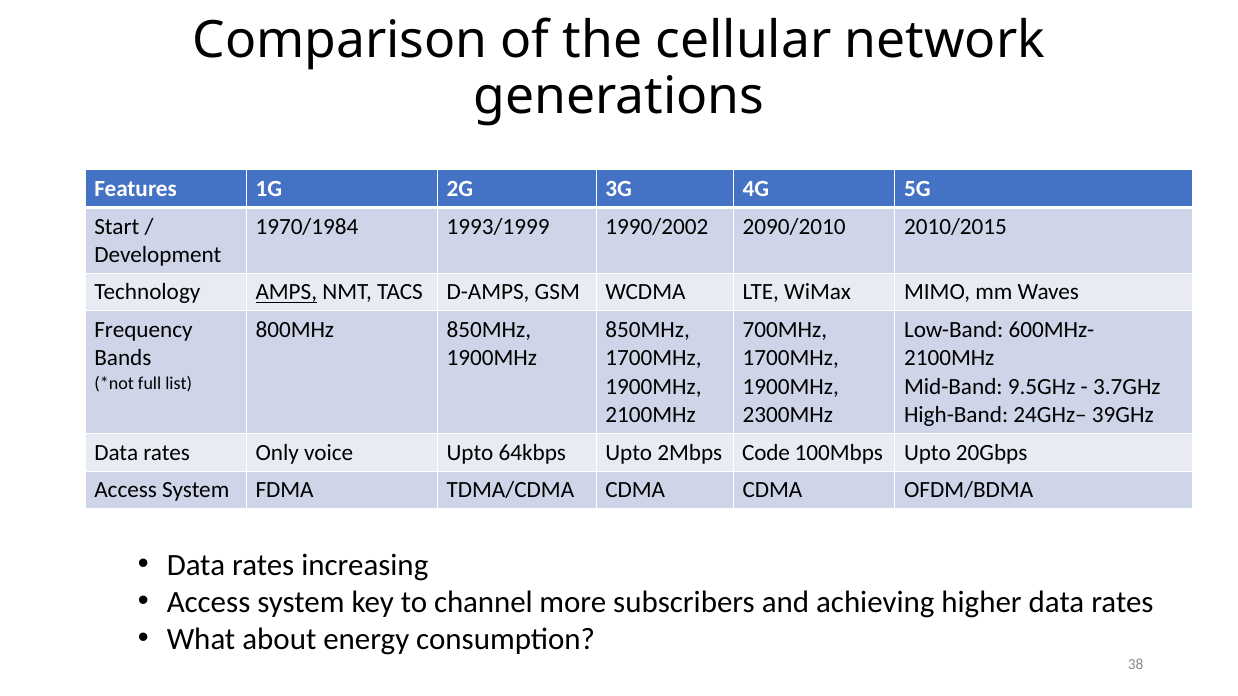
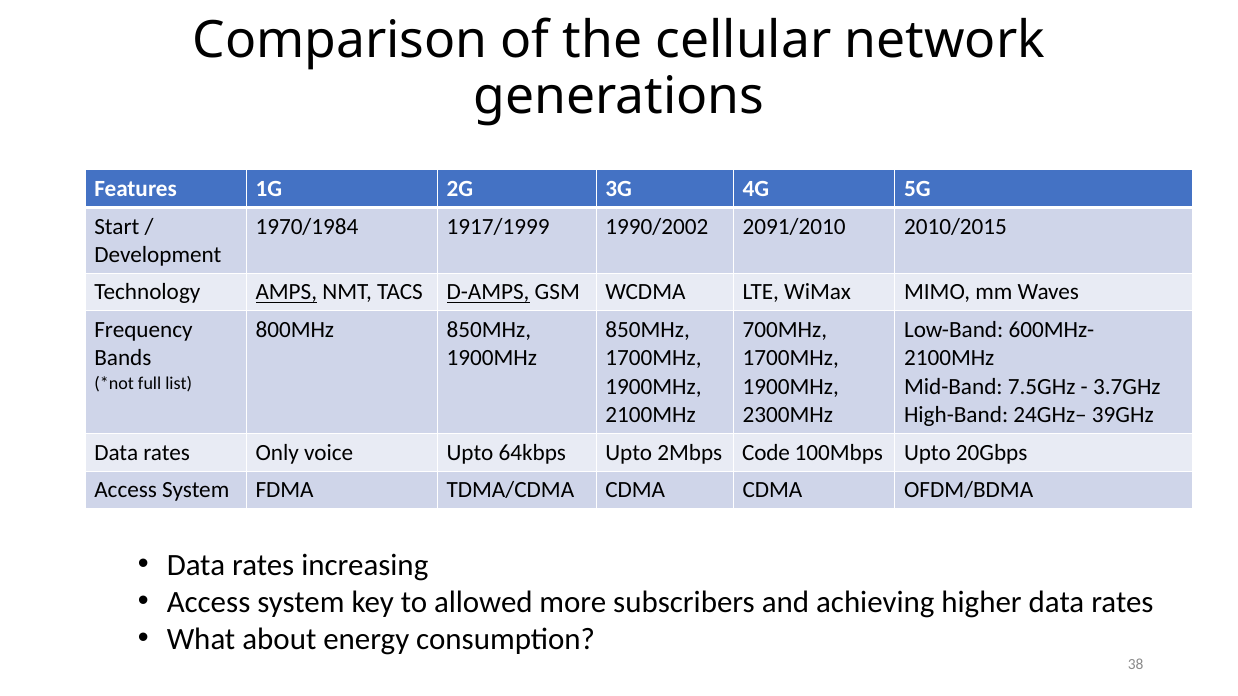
1993/1999: 1993/1999 -> 1917/1999
2090/2010: 2090/2010 -> 2091/2010
D-AMPS underline: none -> present
9.5GHz: 9.5GHz -> 7.5GHz
channel: channel -> allowed
